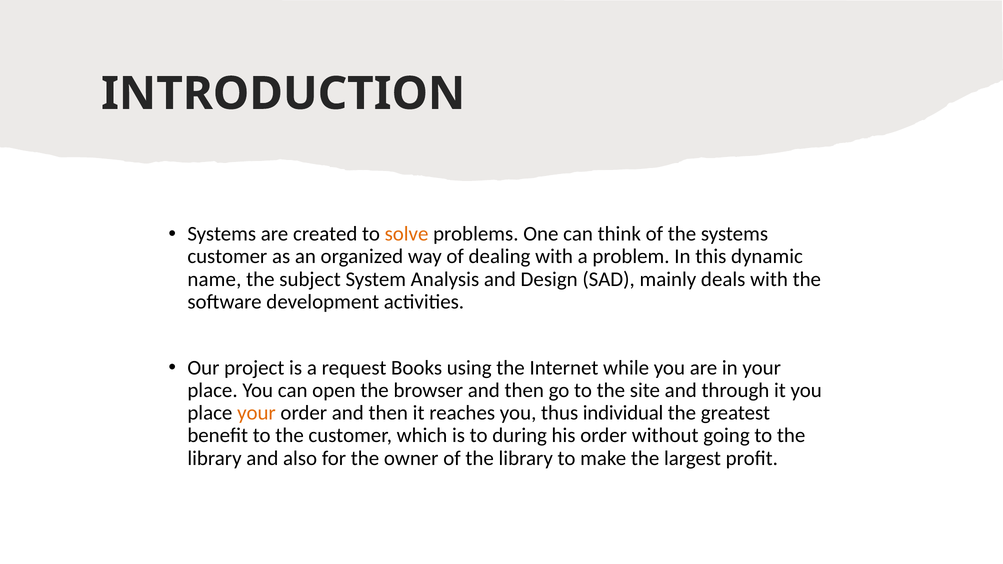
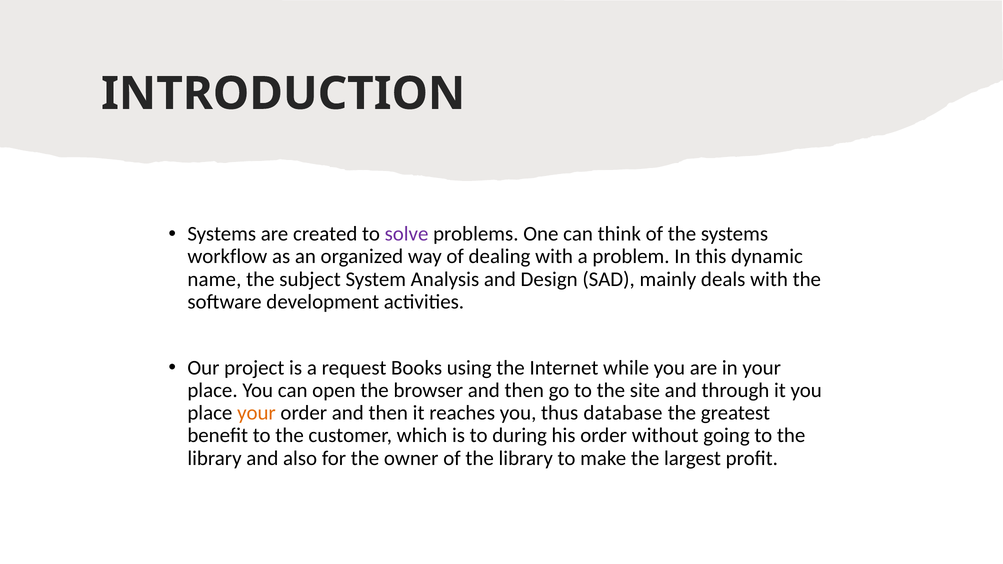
solve colour: orange -> purple
customer at (227, 257): customer -> workflow
individual: individual -> database
